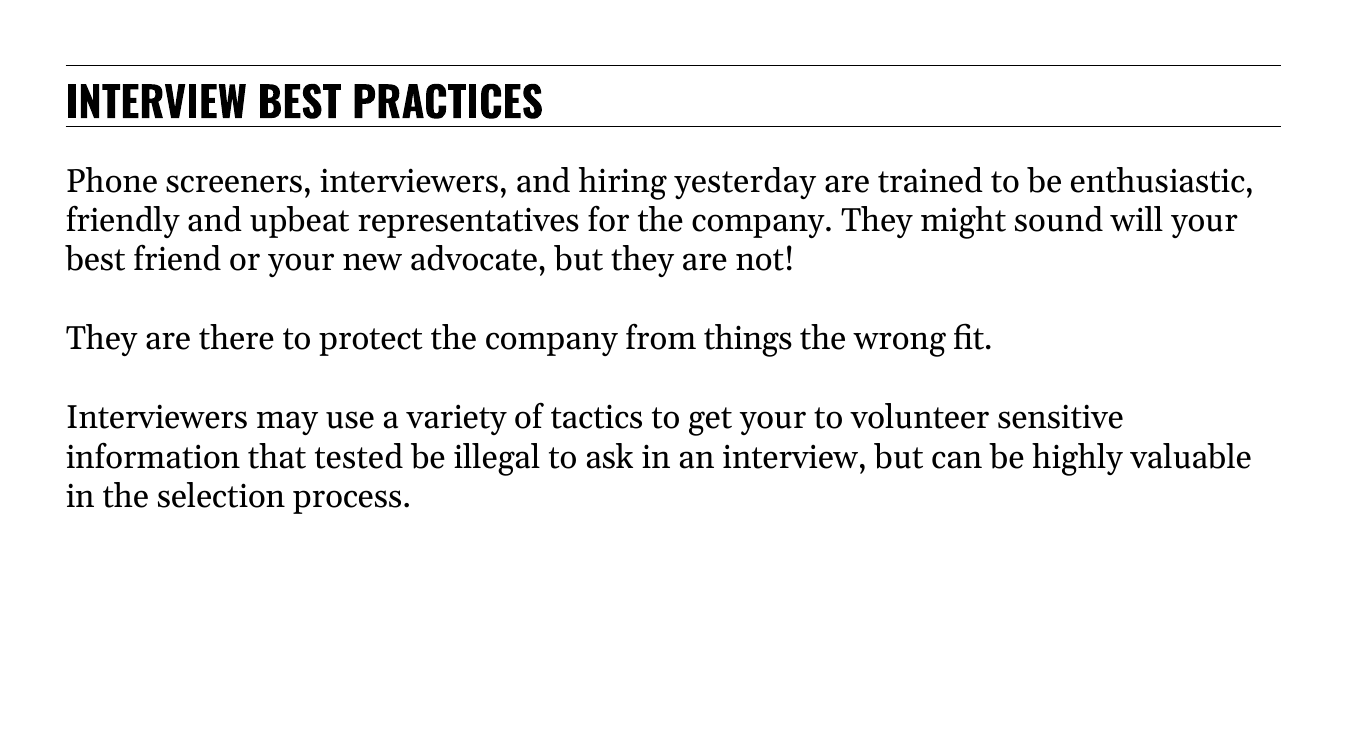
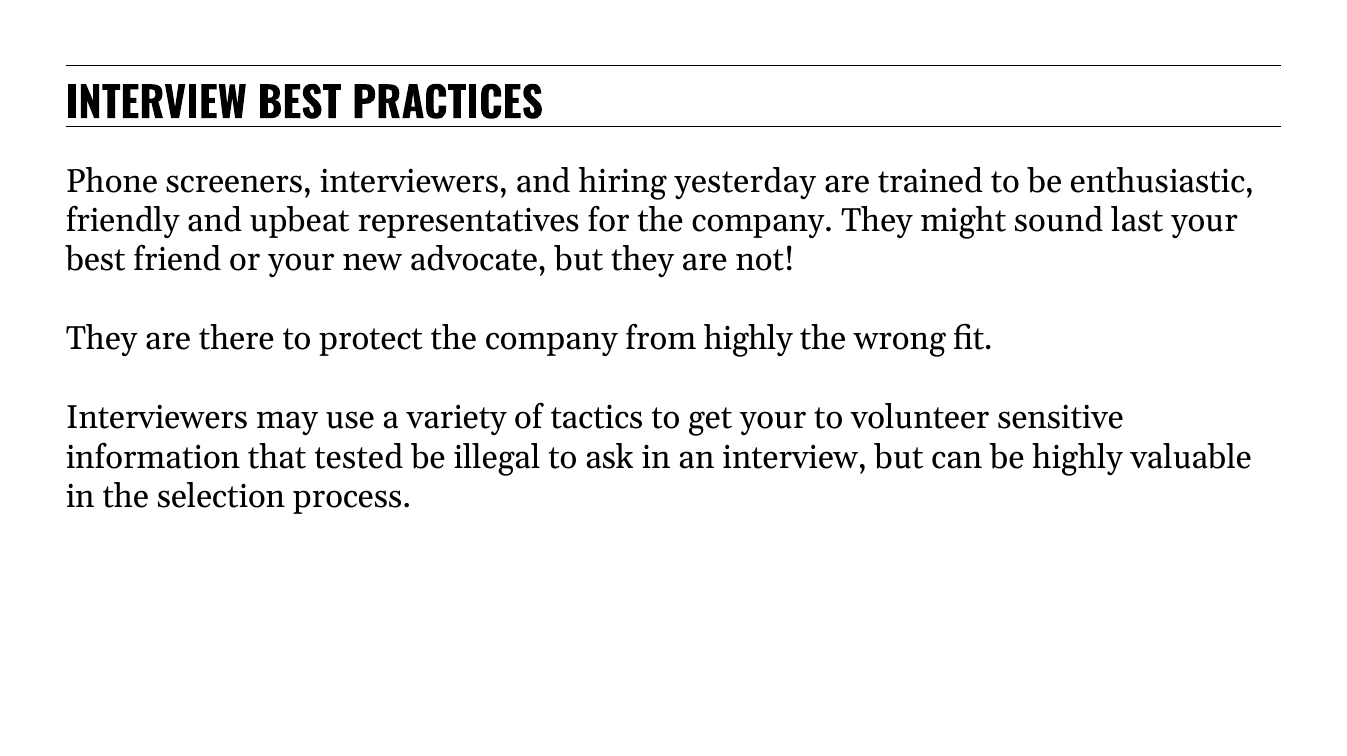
will: will -> last
from things: things -> highly
